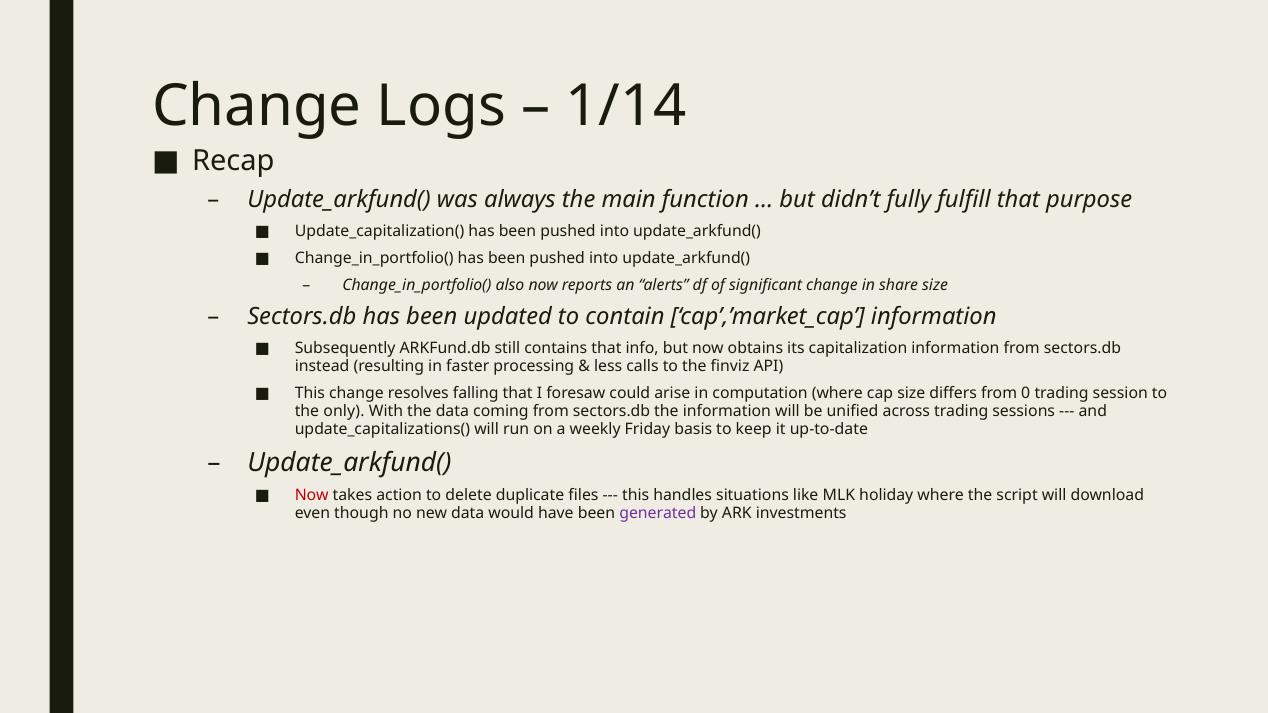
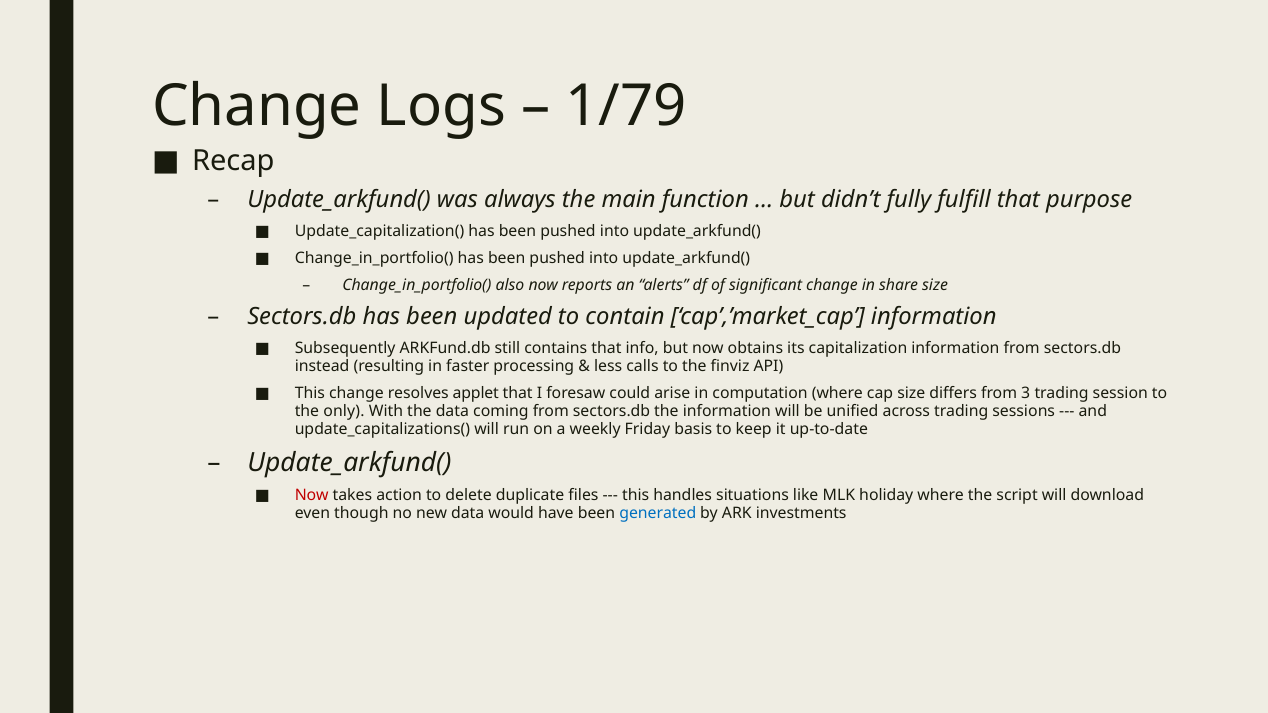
1/14: 1/14 -> 1/79
falling: falling -> applet
0: 0 -> 3
generated colour: purple -> blue
